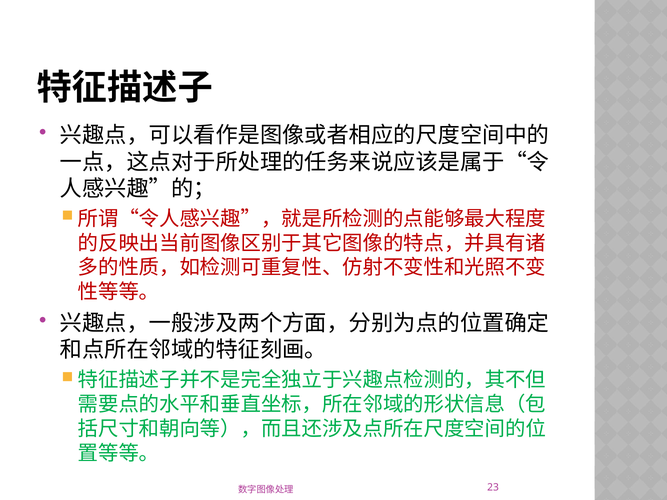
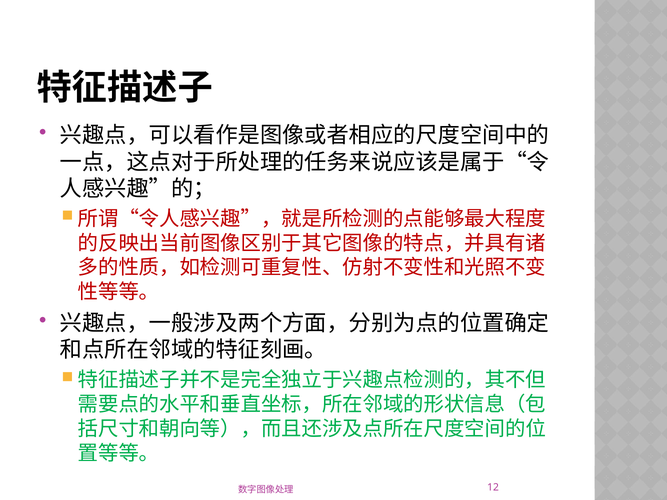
23: 23 -> 12
